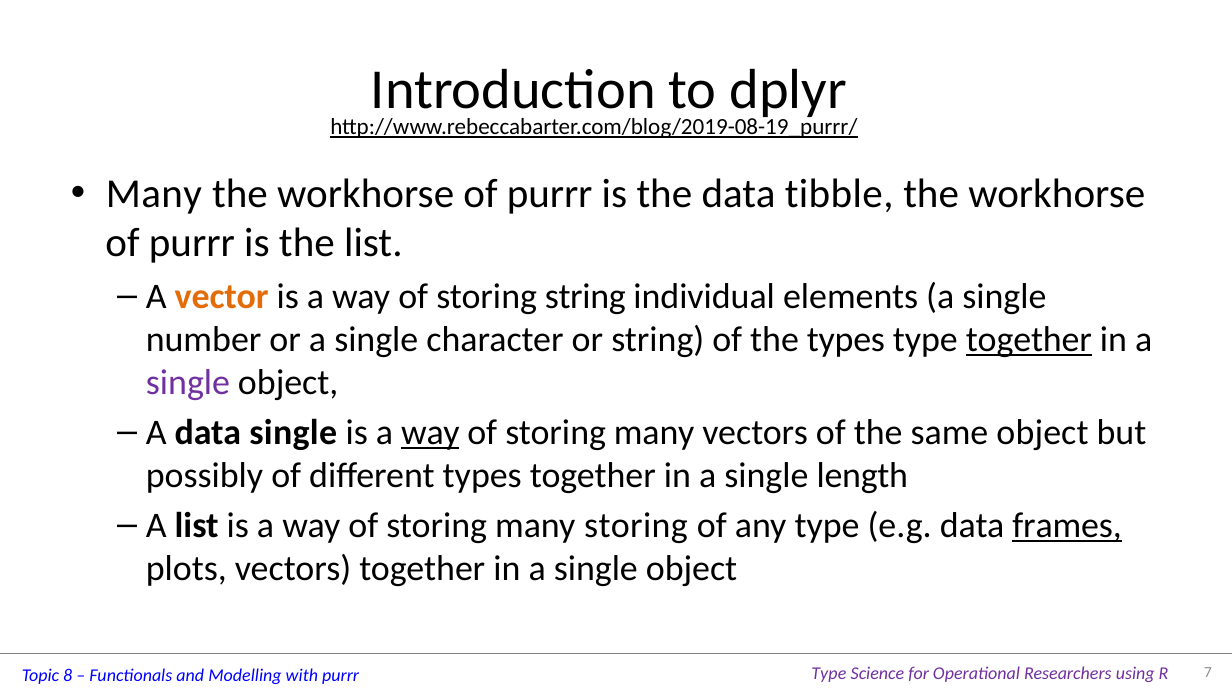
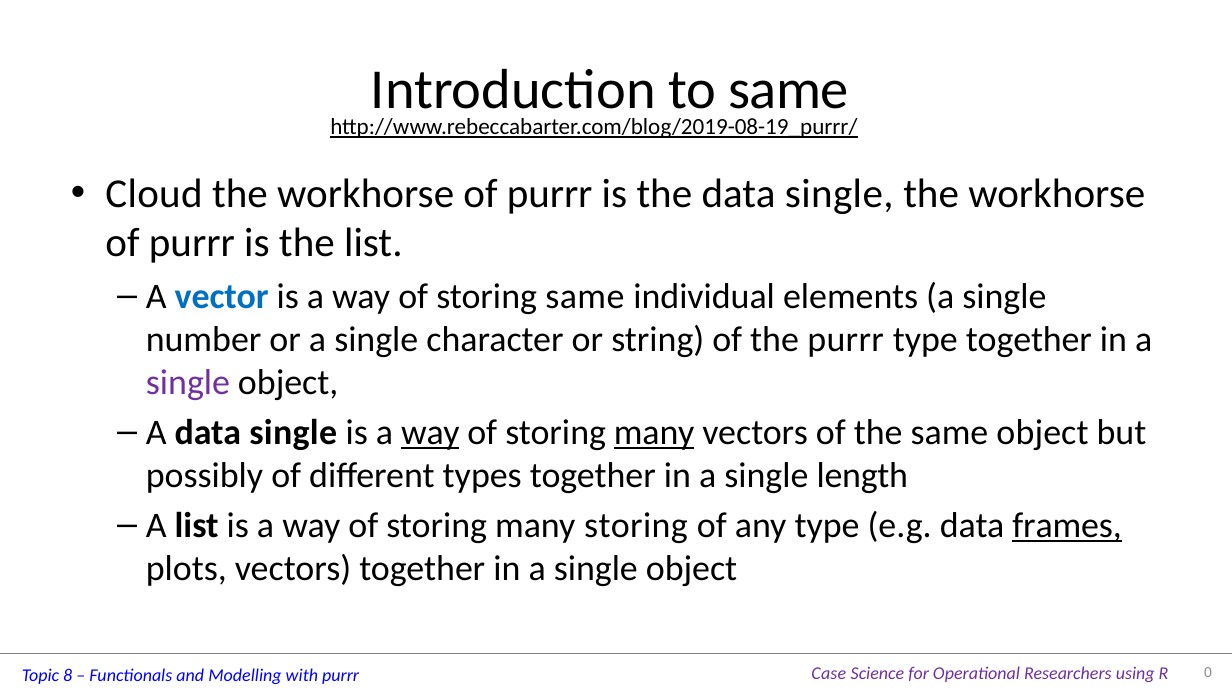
to dplyr: dplyr -> same
Many at (154, 194): Many -> Cloud
the data tibble: tibble -> single
vector colour: orange -> blue
storing string: string -> same
the types: types -> purrr
together at (1029, 339) underline: present -> none
many at (654, 432) underline: none -> present
purrr Type: Type -> Case
7: 7 -> 0
